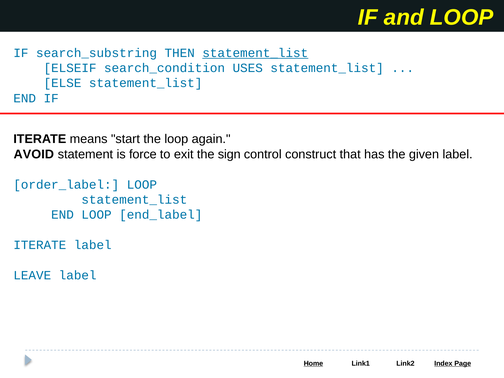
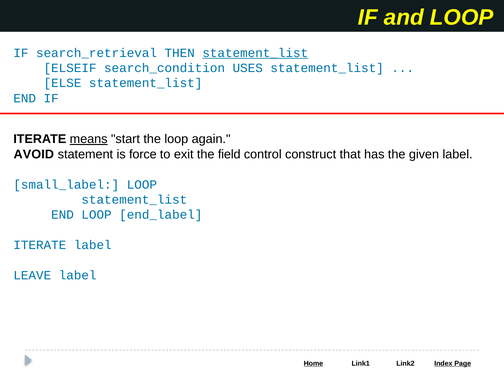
search_substring: search_substring -> search_retrieval
means underline: none -> present
sign: sign -> field
order_label: order_label -> small_label
